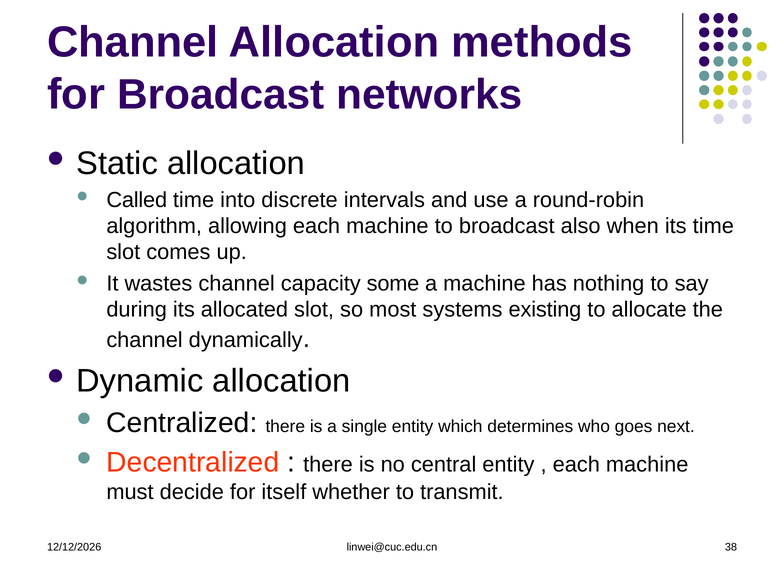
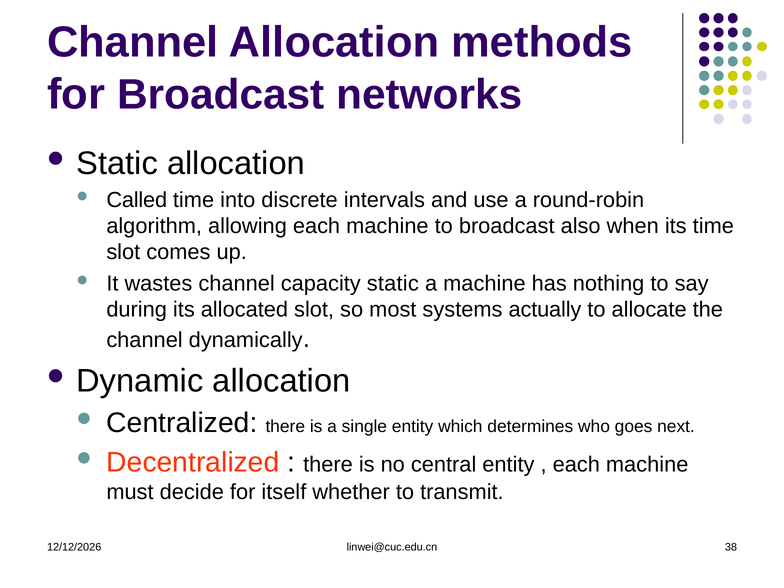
capacity some: some -> static
existing: existing -> actually
